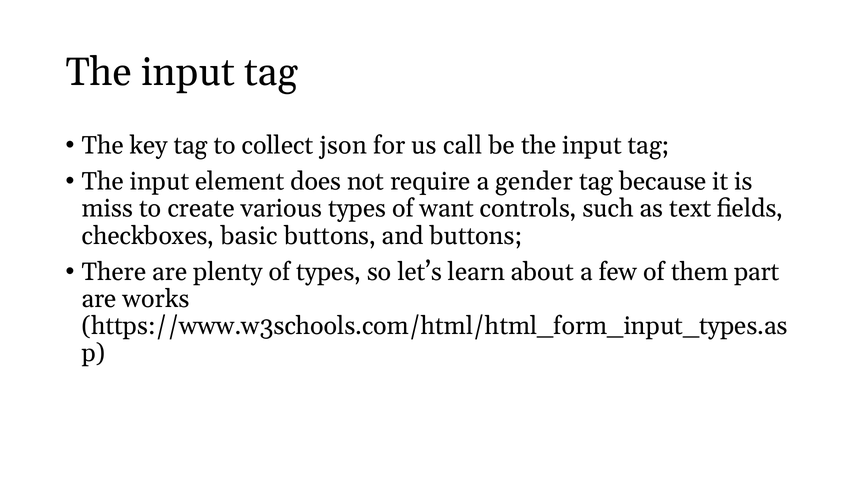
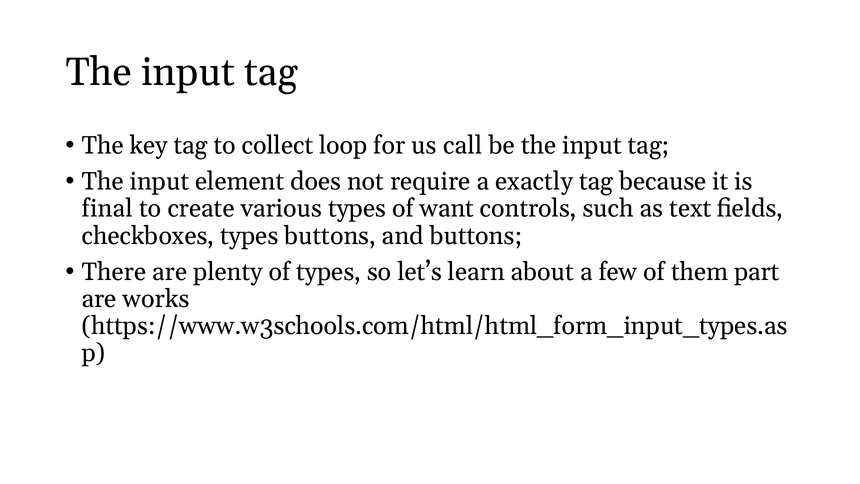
json: json -> loop
gender: gender -> exactly
miss: miss -> final
checkboxes basic: basic -> types
